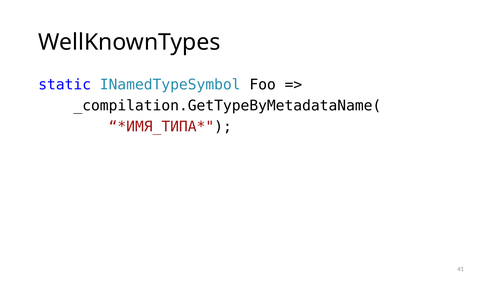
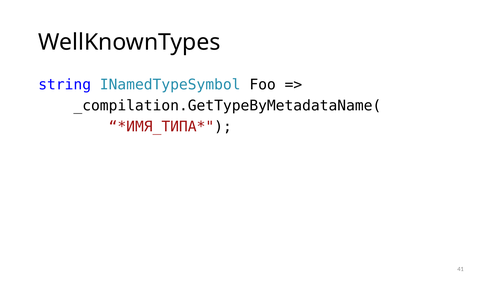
static: static -> string
